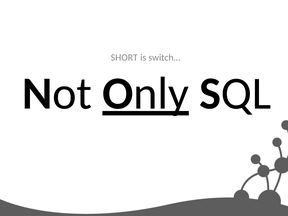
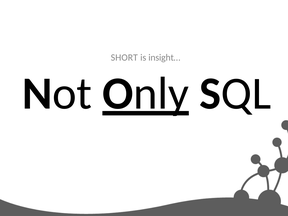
switch…: switch… -> insight…
